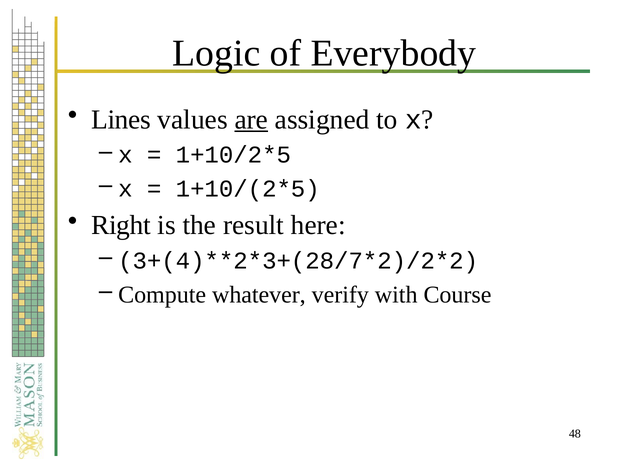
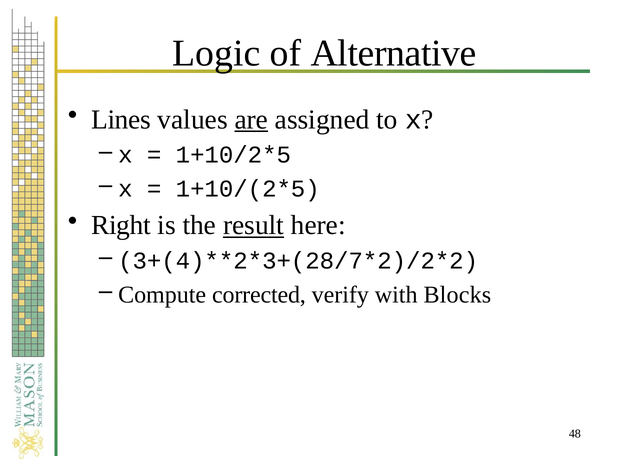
Everybody: Everybody -> Alternative
result underline: none -> present
whatever: whatever -> corrected
Course: Course -> Blocks
